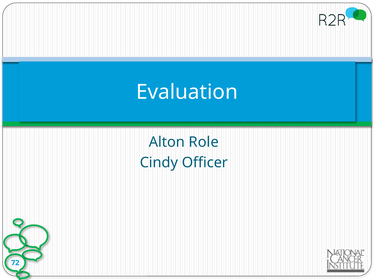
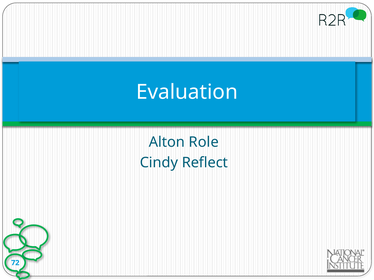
Officer: Officer -> Reflect
